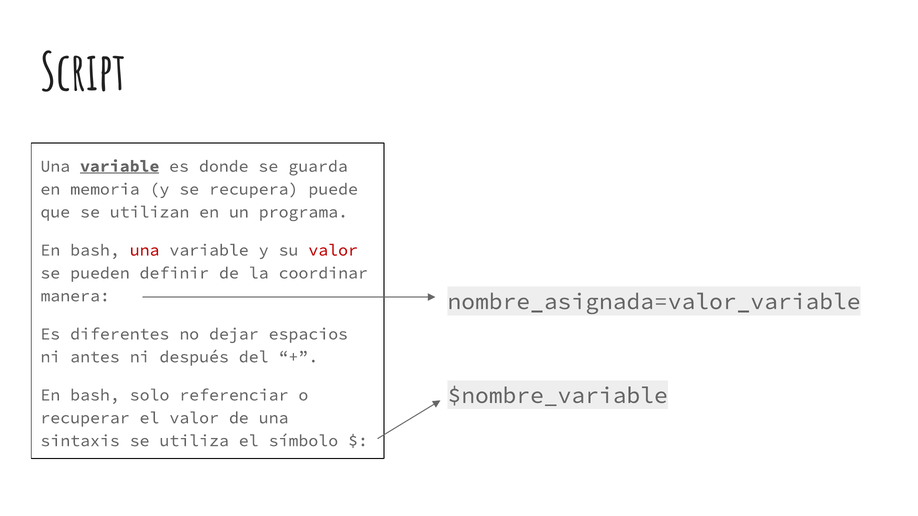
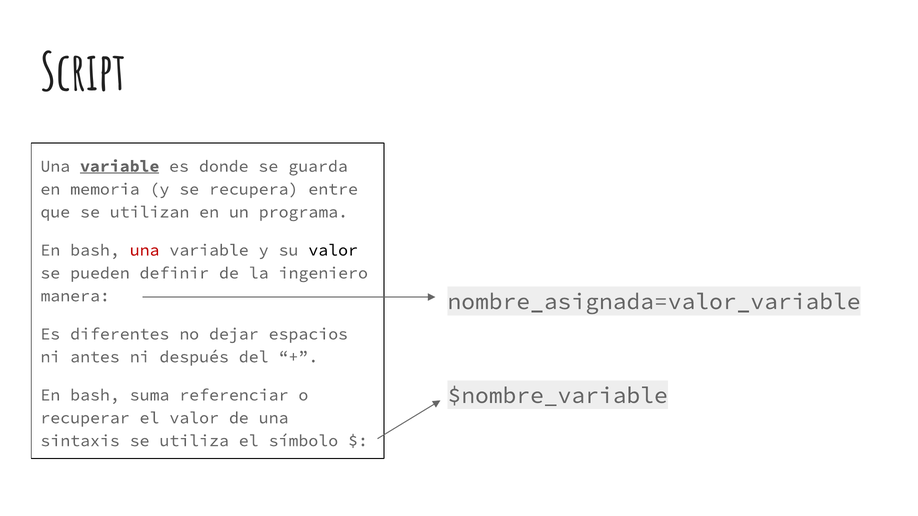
puede: puede -> entre
valor at (333, 250) colour: red -> black
coordinar: coordinar -> ingeniero
solo: solo -> suma
